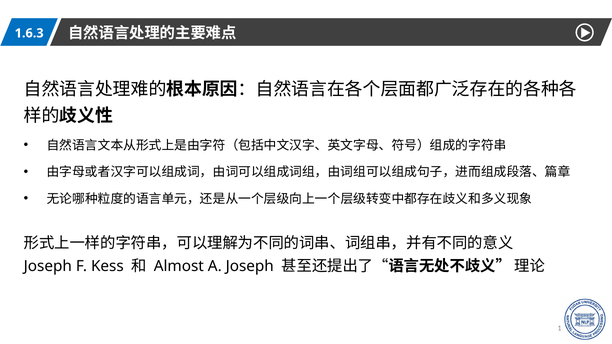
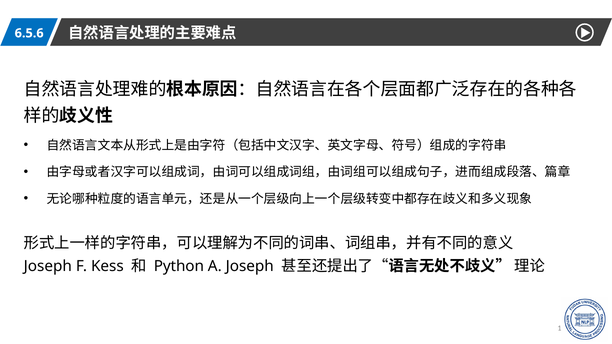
1.6.3: 1.6.3 -> 6.5.6
Almost: Almost -> Python
